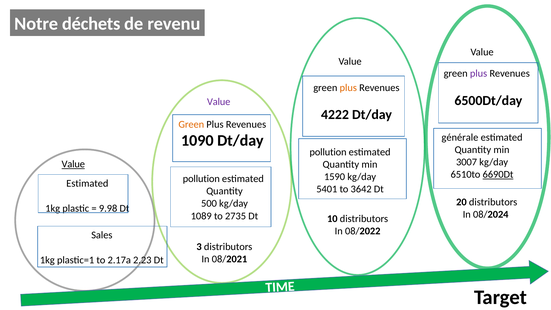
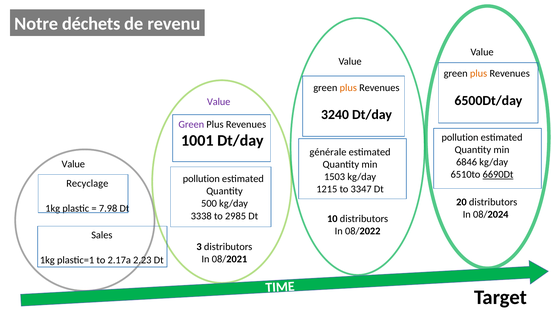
plus at (479, 73) colour: purple -> orange
4222: 4222 -> 3240
Green at (191, 124) colour: orange -> purple
générale at (460, 137): générale -> pollution
1090: 1090 -> 1001
pollution at (328, 152): pollution -> générale
3007: 3007 -> 6846
Value at (73, 164) underline: present -> none
1590: 1590 -> 1503
Estimated at (87, 183): Estimated -> Recyclage
5401: 5401 -> 1215
3642: 3642 -> 3347
9.98: 9.98 -> 7.98
1089: 1089 -> 3338
2735: 2735 -> 2985
